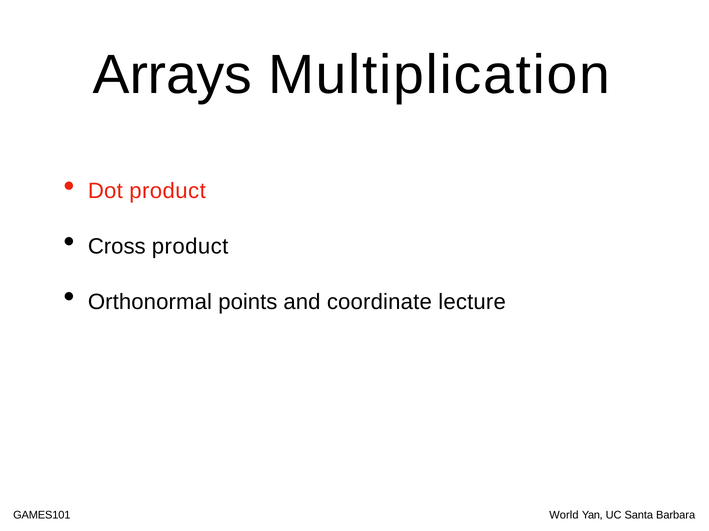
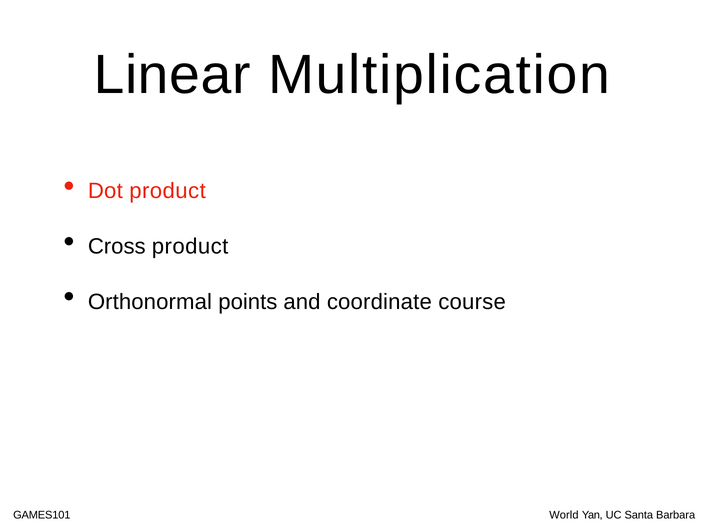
Arrays: Arrays -> Linear
lecture: lecture -> course
